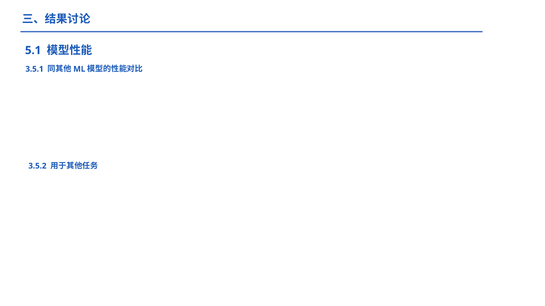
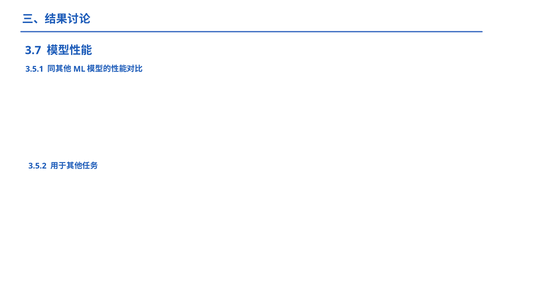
5.1: 5.1 -> 3.7
